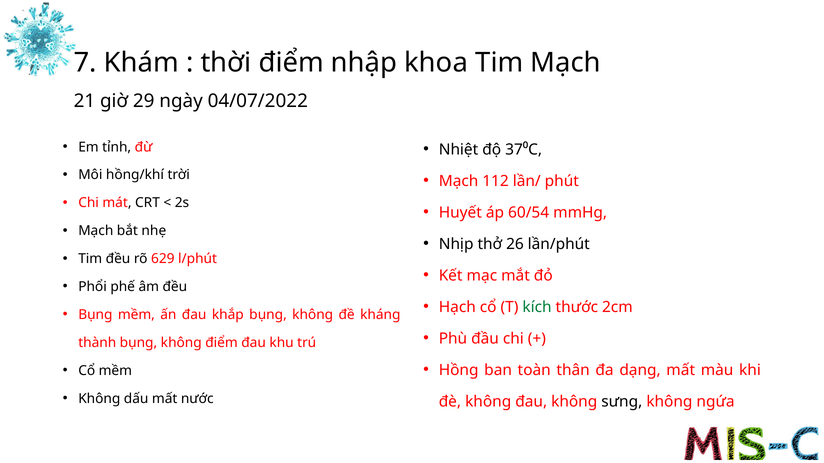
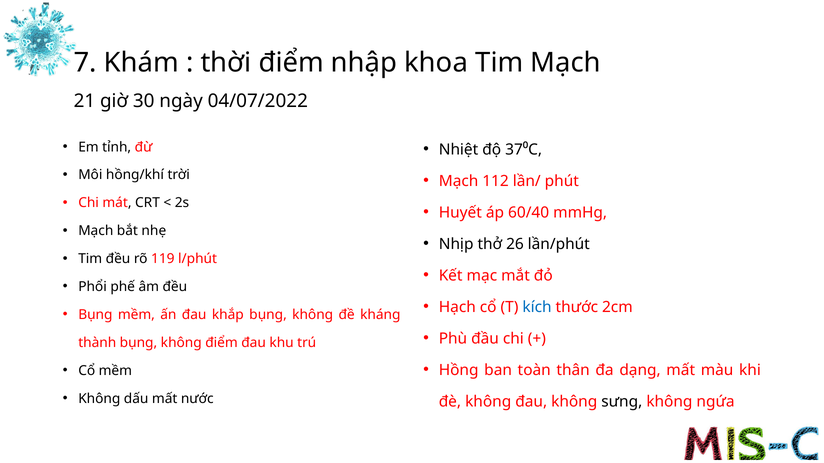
29: 29 -> 30
60/54: 60/54 -> 60/40
629: 629 -> 119
kích colour: green -> blue
